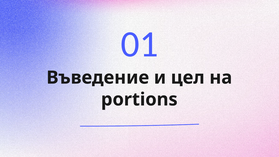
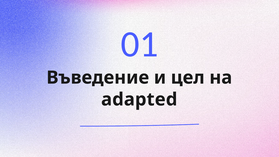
portions: portions -> adapted
